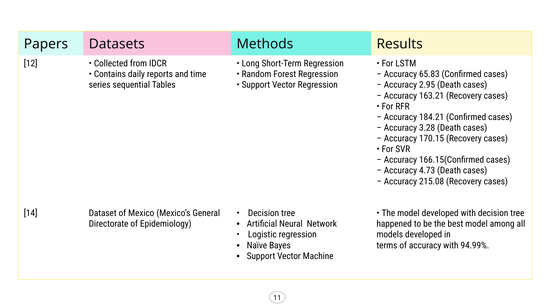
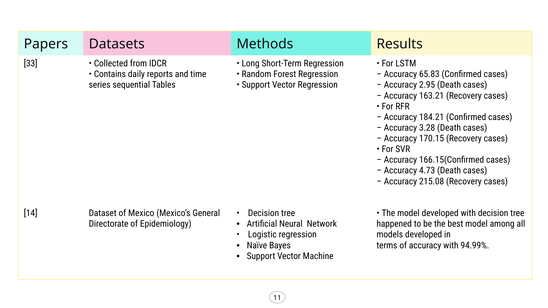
12: 12 -> 33
